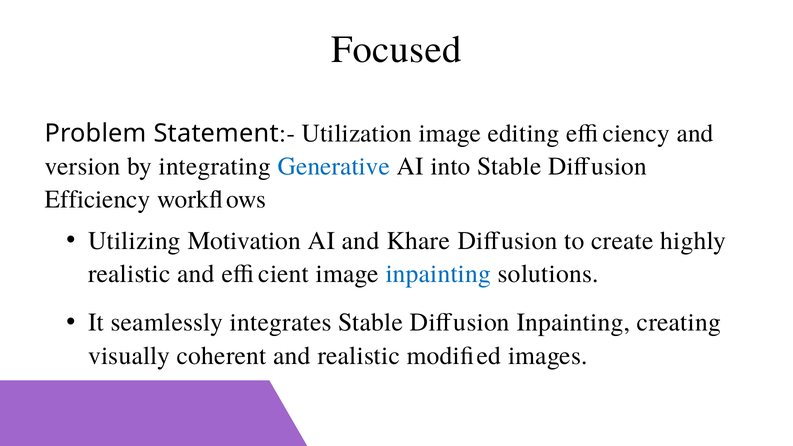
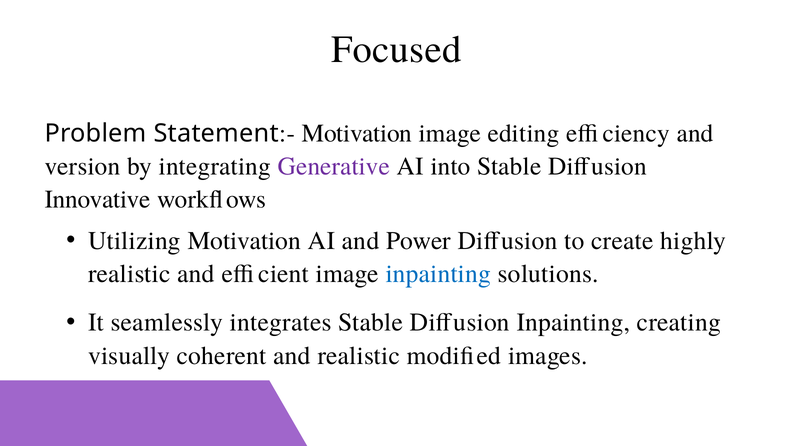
Utilization at (357, 133): Utilization -> Motivation
Generative colour: blue -> purple
Efficiency at (97, 199): Efficiency -> Innovative
Khare: Khare -> Power
